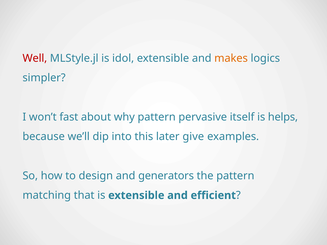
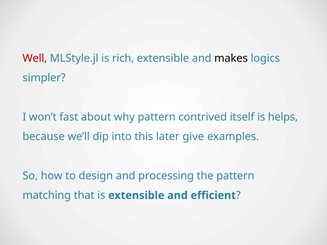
idol: idol -> rich
makes colour: orange -> black
pervasive: pervasive -> contrived
generators: generators -> processing
